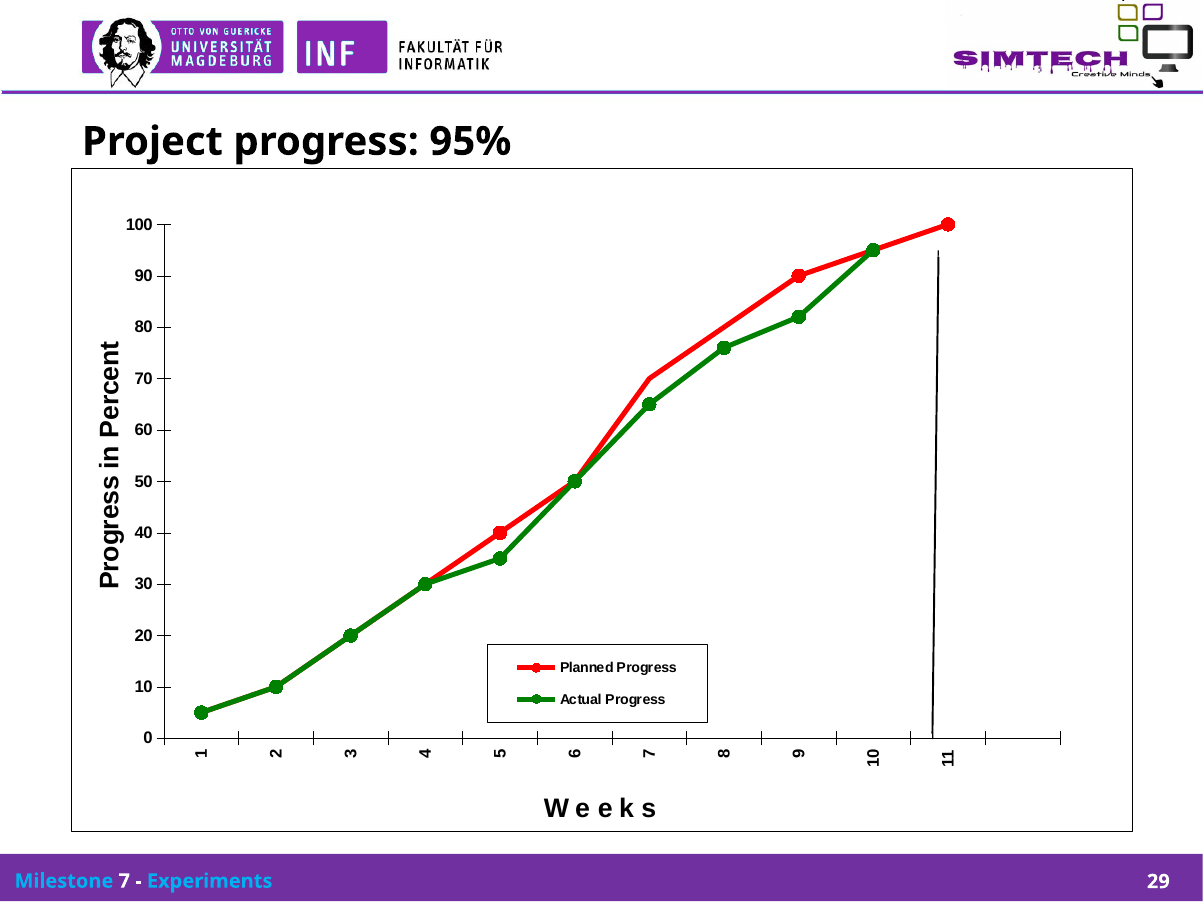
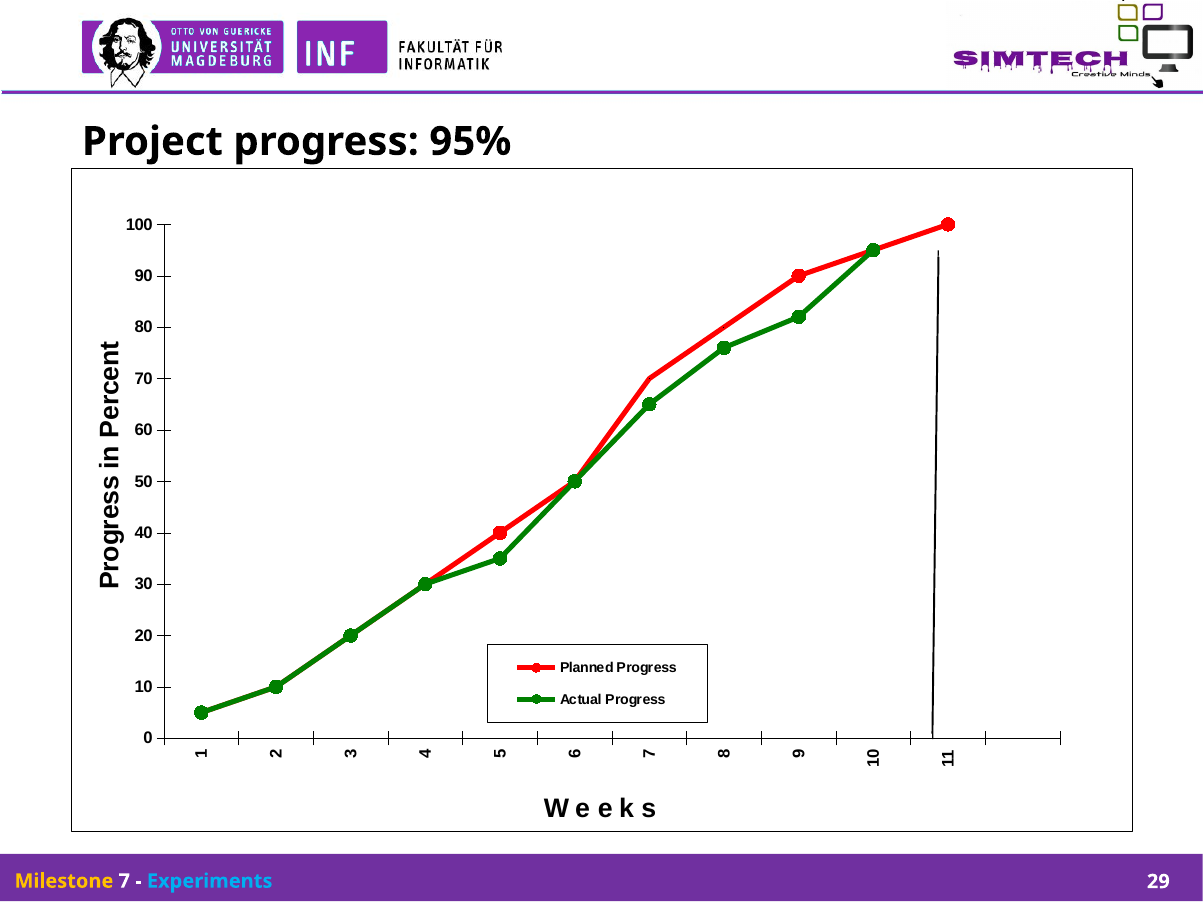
Milestone colour: light blue -> yellow
